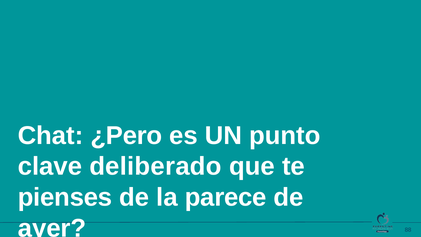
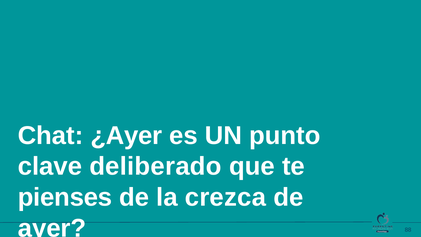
¿Pero: ¿Pero -> ¿Ayer
parece: parece -> crezca
